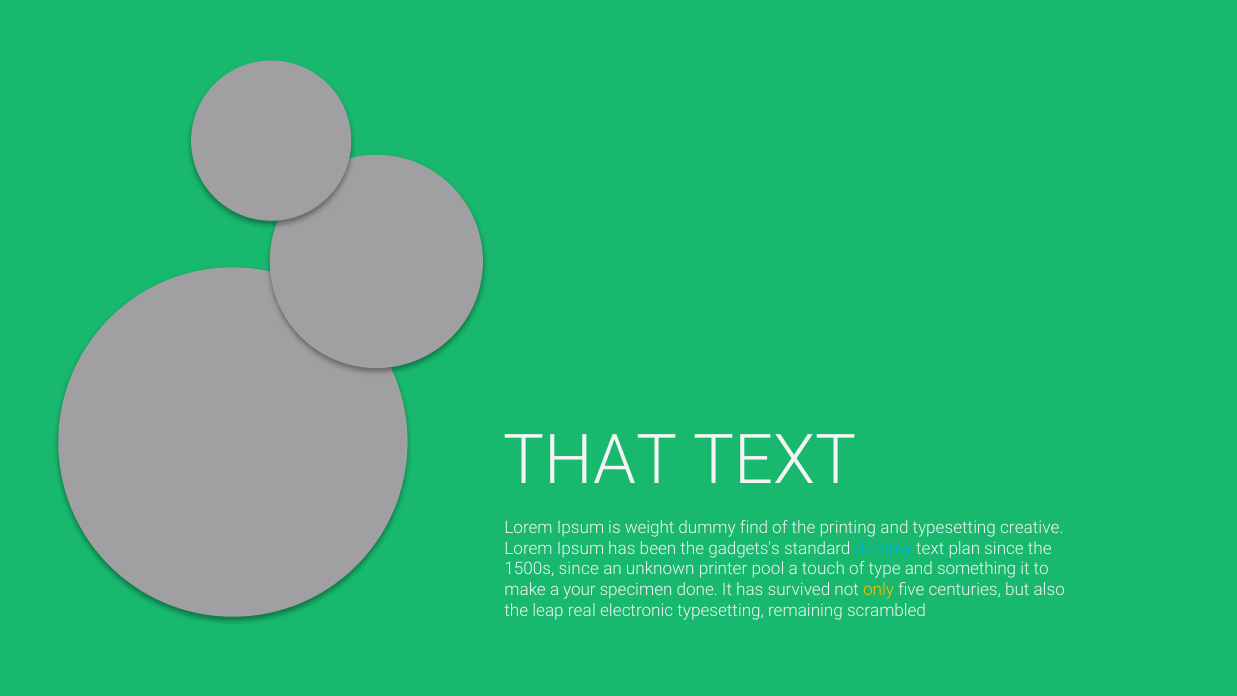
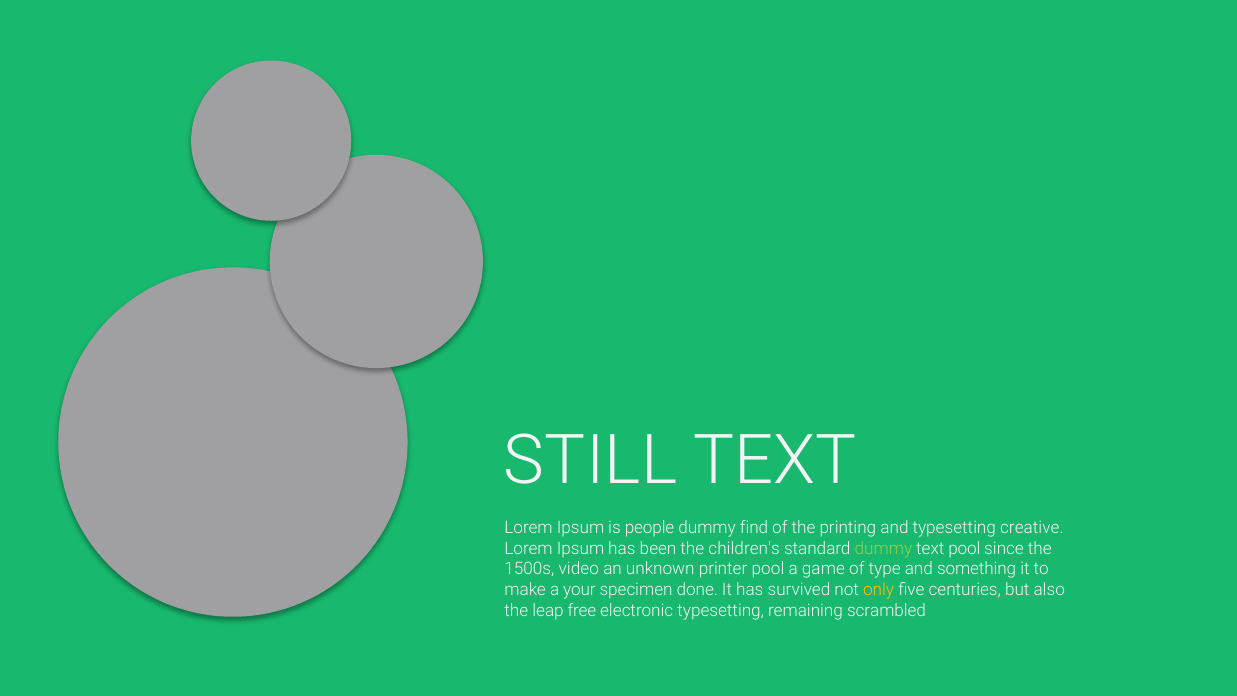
THAT: THAT -> STILL
weight: weight -> people
gadgets's: gadgets's -> children's
dummy at (883, 548) colour: light blue -> light green
text plan: plan -> pool
1500s since: since -> video
touch: touch -> game
real: real -> free
